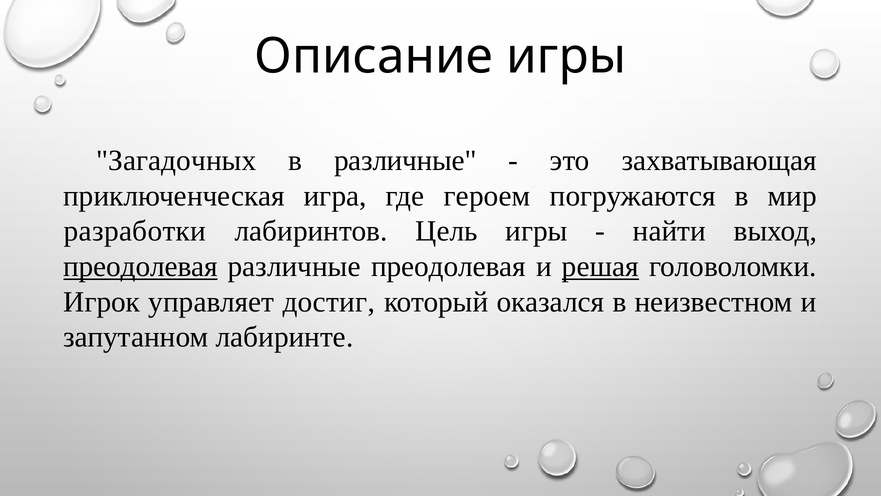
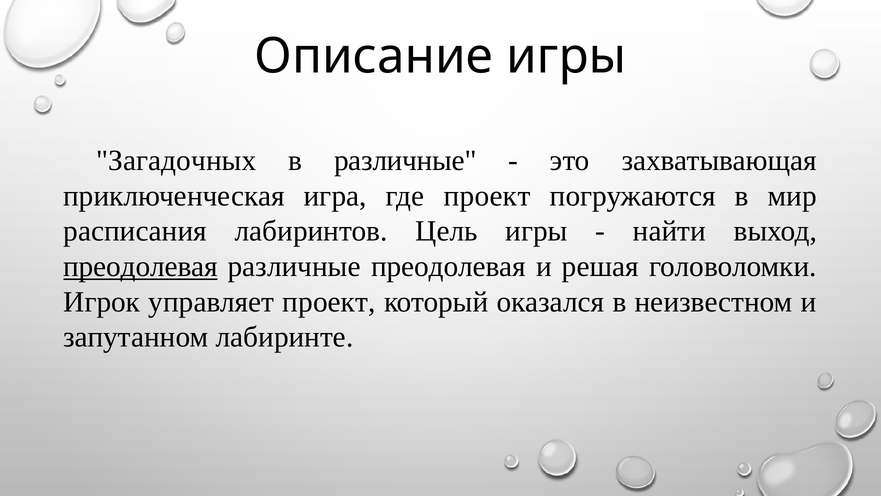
где героем: героем -> проект
разработки: разработки -> расписания
решая underline: present -> none
управляет достиг: достиг -> проект
